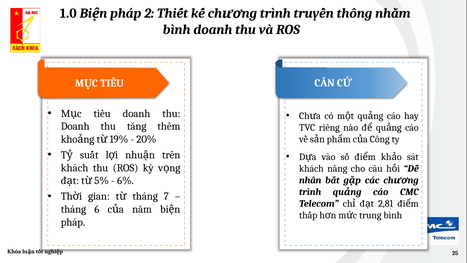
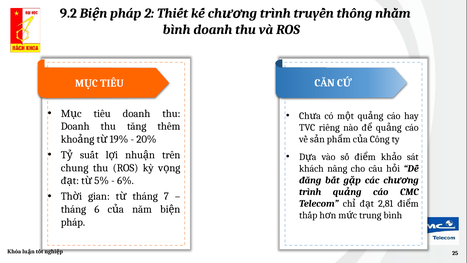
1.0: 1.0 -> 9.2
khách at (75, 168): khách -> chung
nhân: nhân -> đăng
